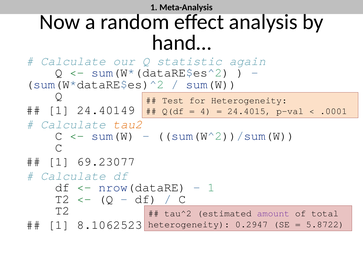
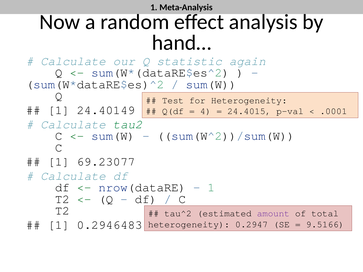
tau2 colour: orange -> green
8.1062523: 8.1062523 -> 0.2946483
5.8722: 5.8722 -> 9.5166
